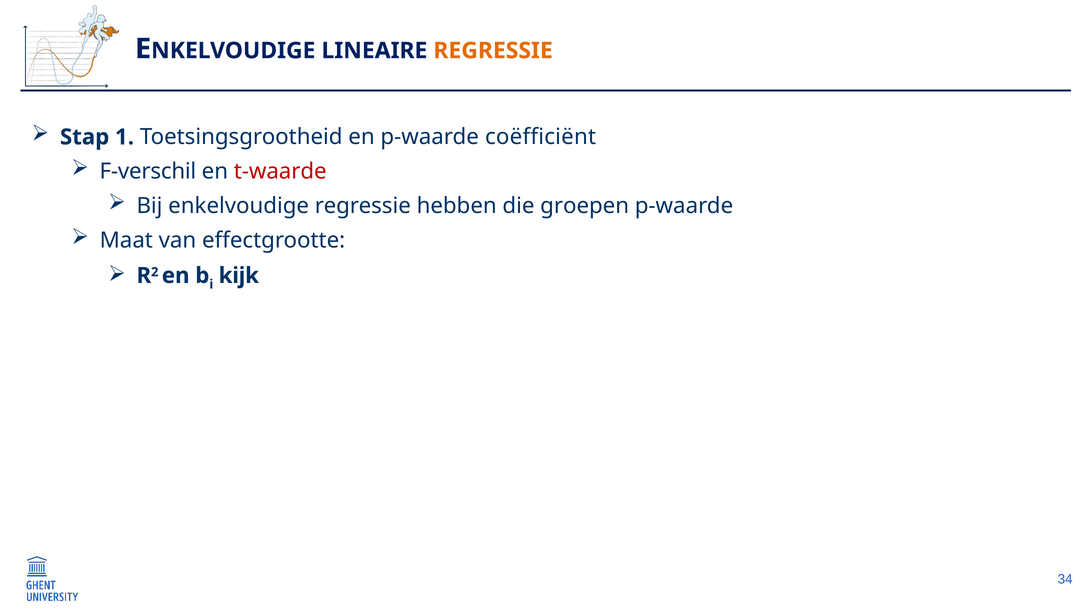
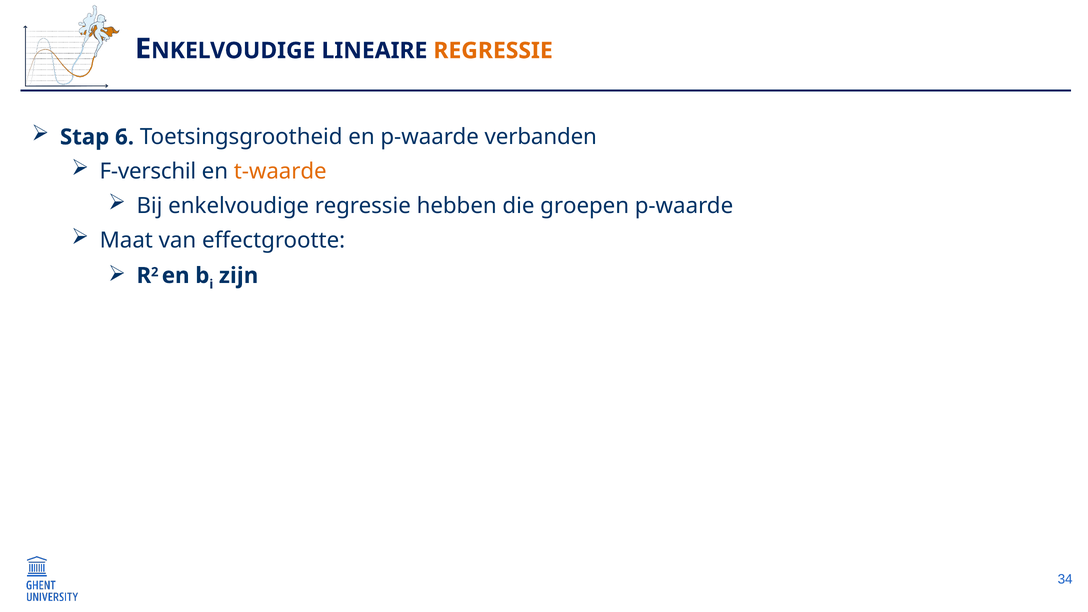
1: 1 -> 6
coëfficiënt: coëfficiënt -> verbanden
t-waarde colour: red -> orange
kijk: kijk -> zijn
